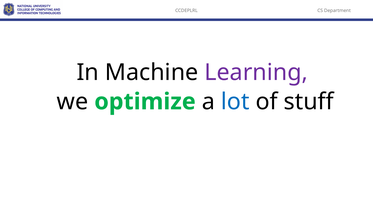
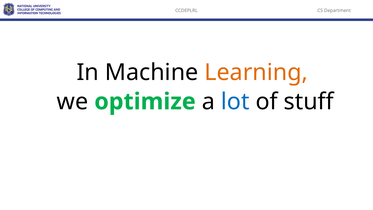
Learning colour: purple -> orange
